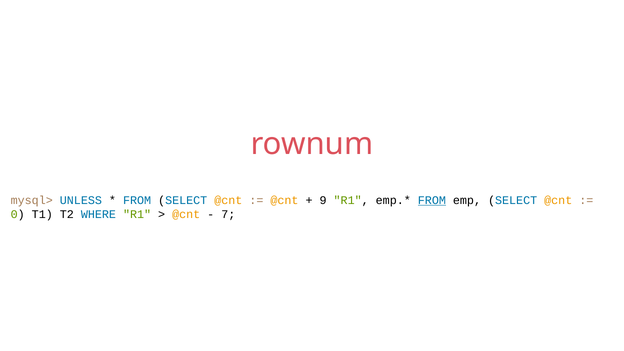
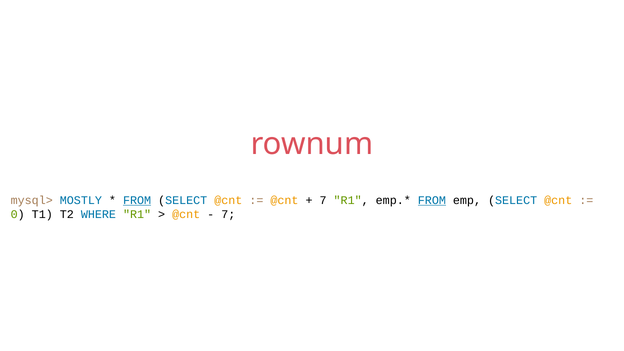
UNLESS: UNLESS -> MOSTLY
FROM at (137, 200) underline: none -> present
9 at (323, 200): 9 -> 7
